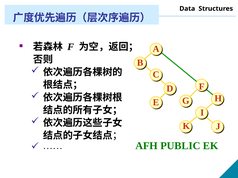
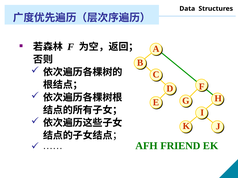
PUBLIC: PUBLIC -> FRIEND
